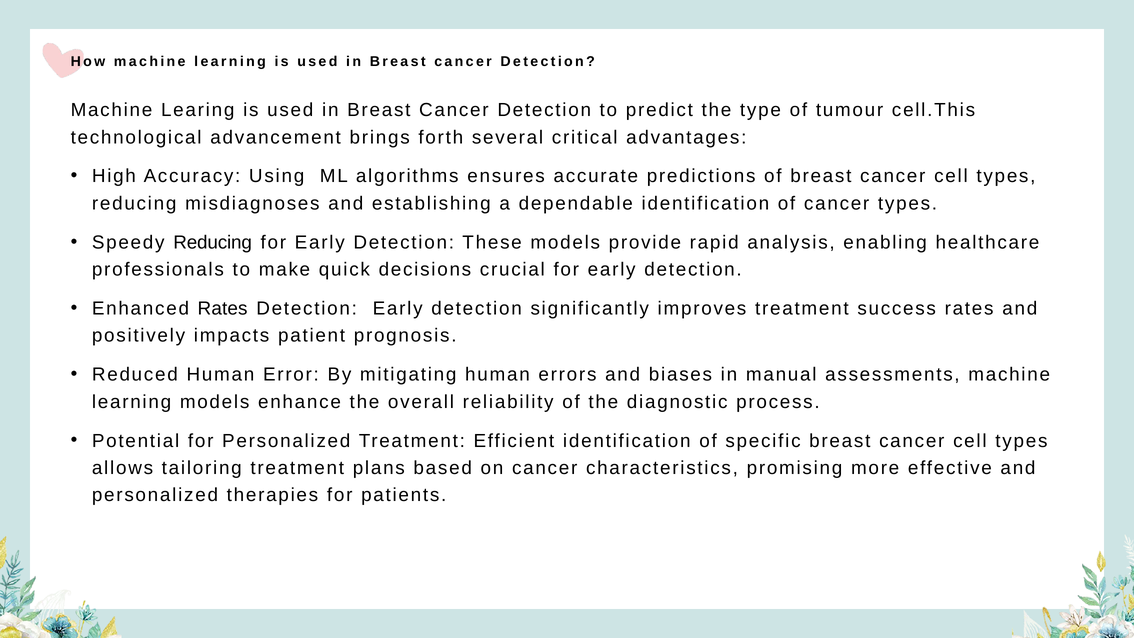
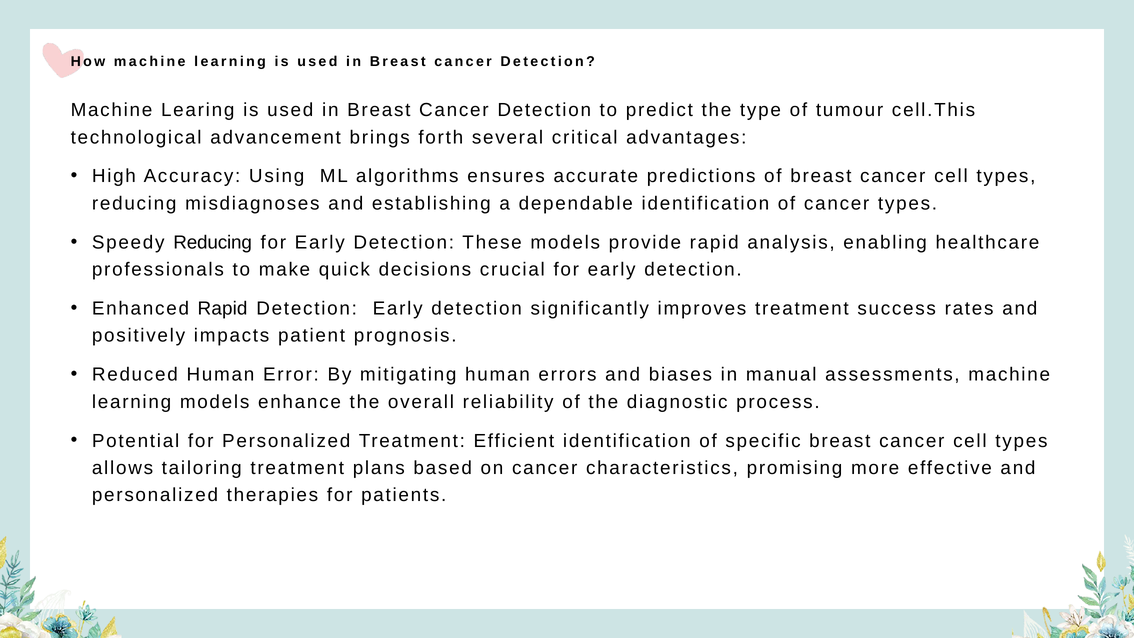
Enhanced Rates: Rates -> Rapid
